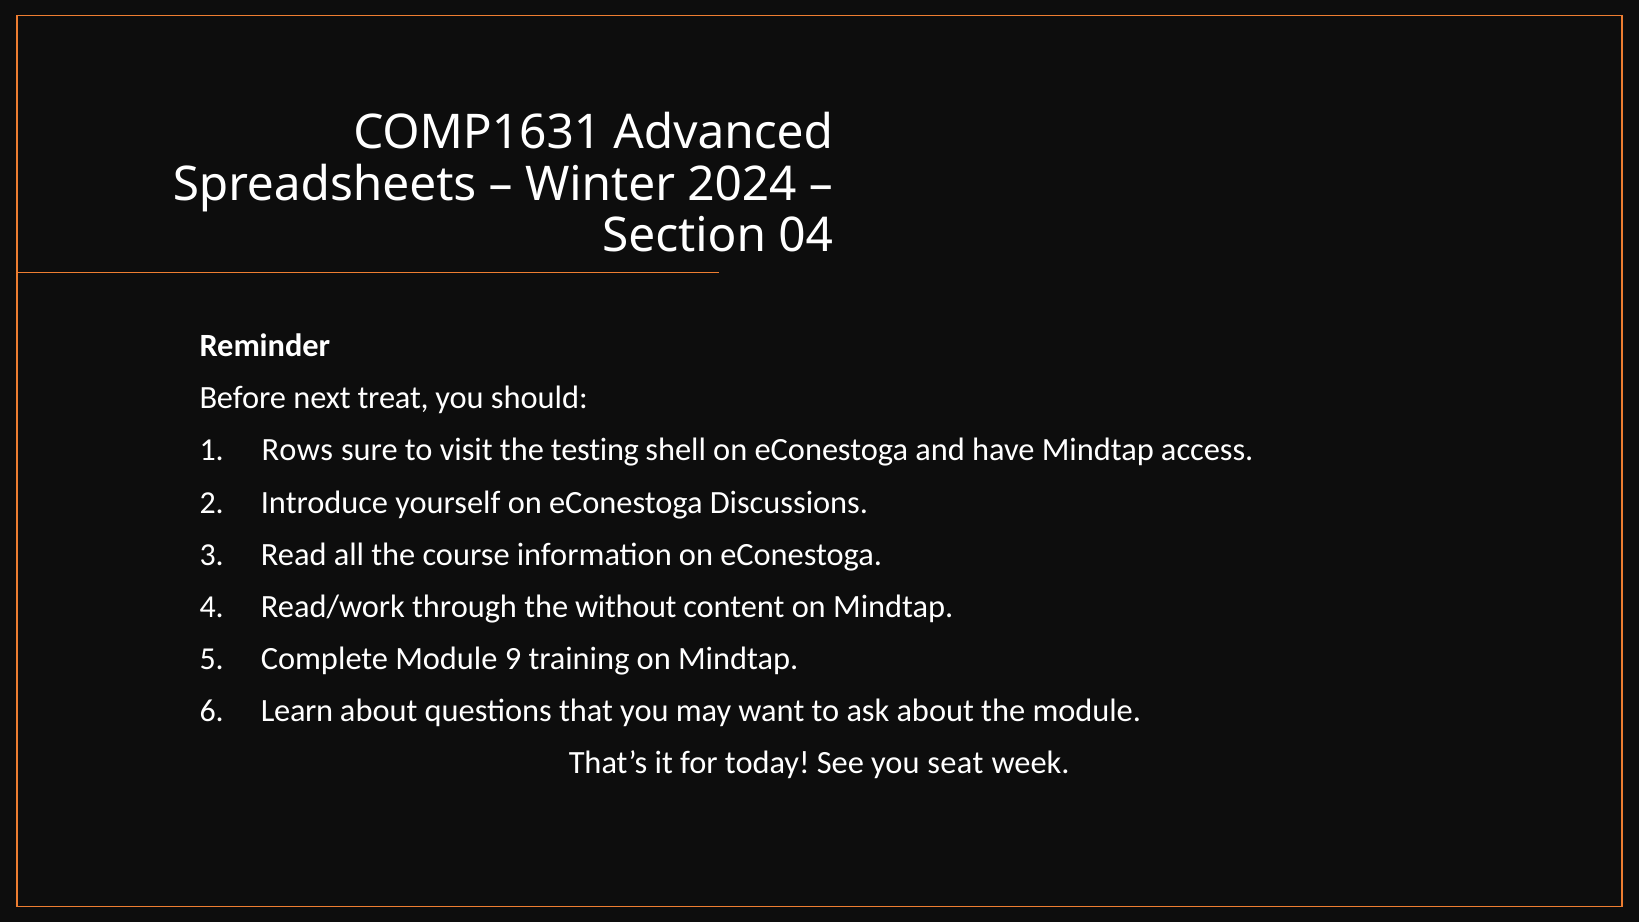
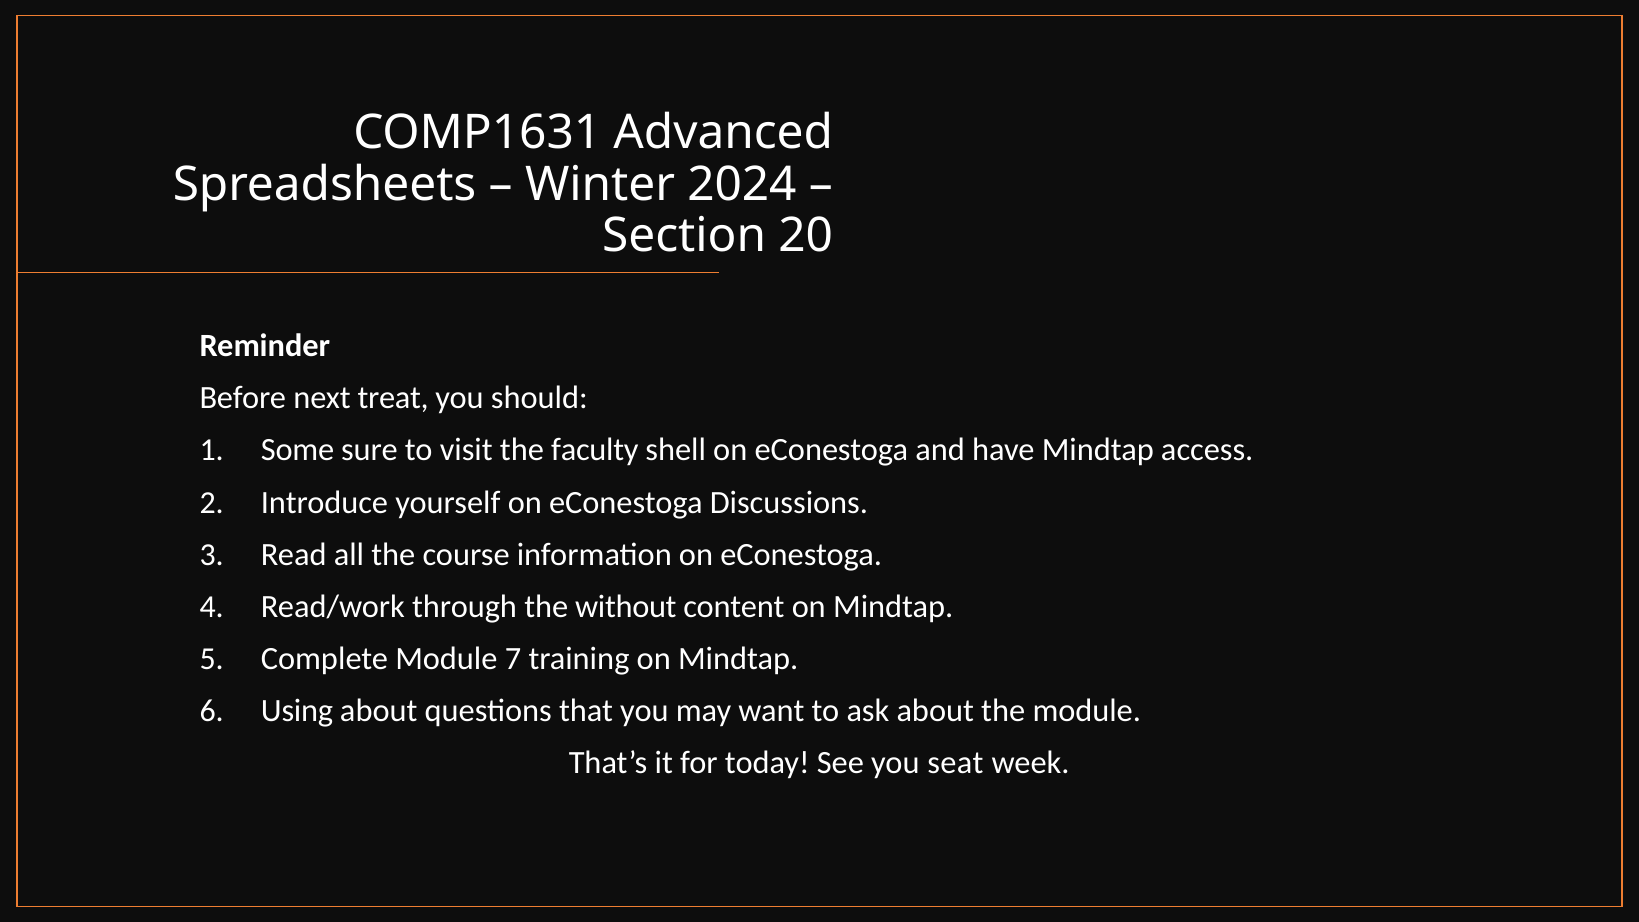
04: 04 -> 20
Rows: Rows -> Some
testing: testing -> faculty
9: 9 -> 7
Learn: Learn -> Using
